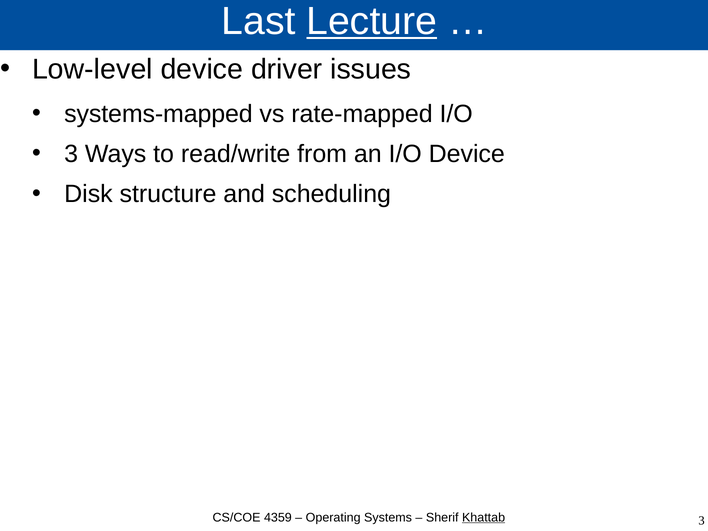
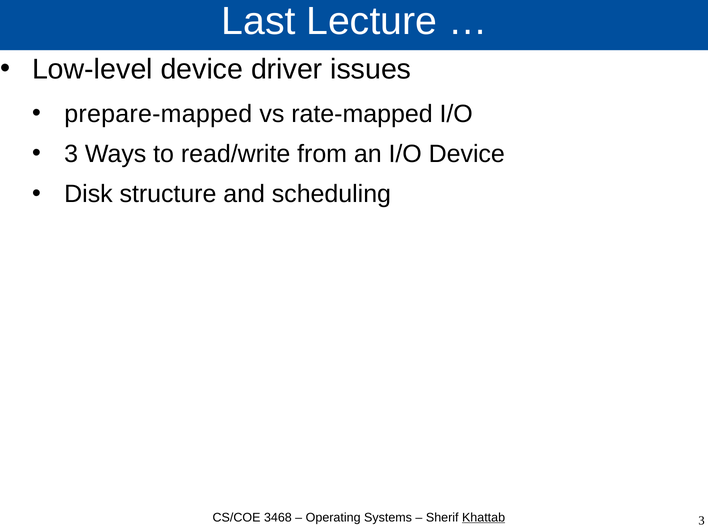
Lecture underline: present -> none
systems-mapped: systems-mapped -> prepare-mapped
4359: 4359 -> 3468
